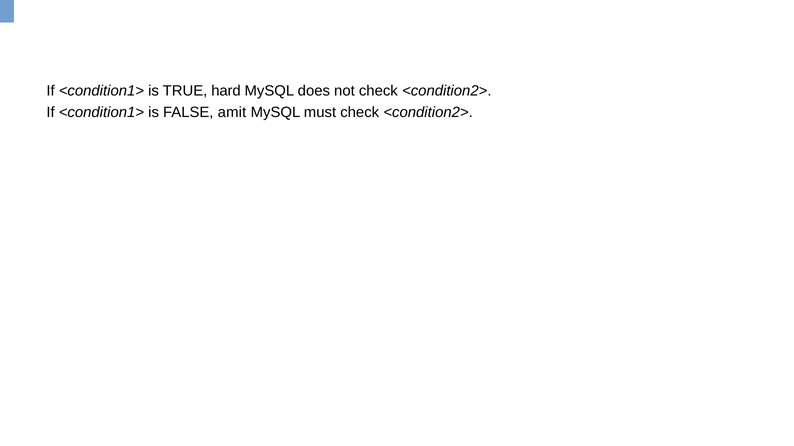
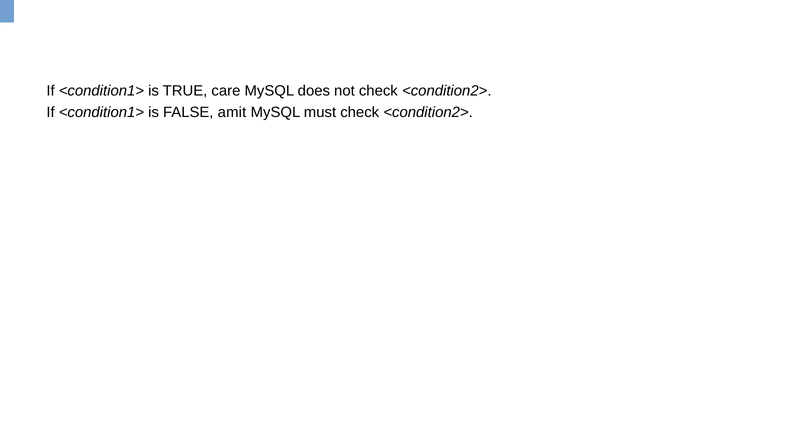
hard: hard -> care
